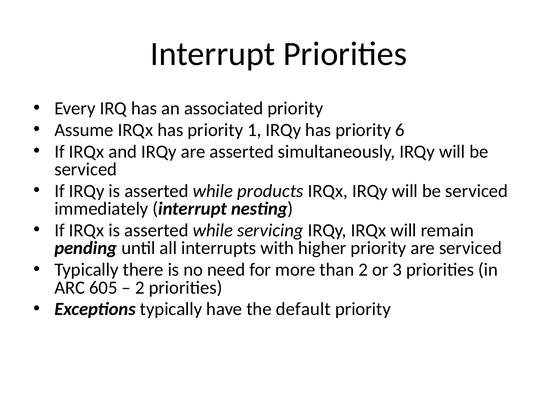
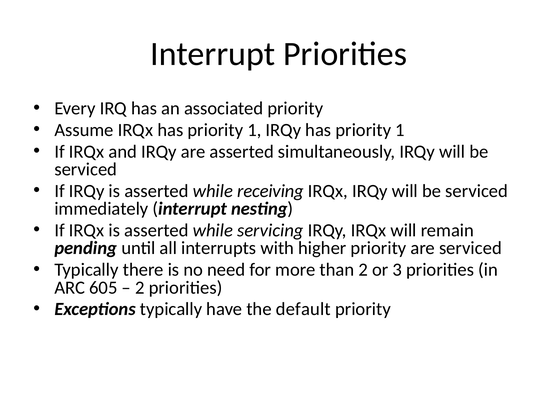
IRQy has priority 6: 6 -> 1
products: products -> receiving
